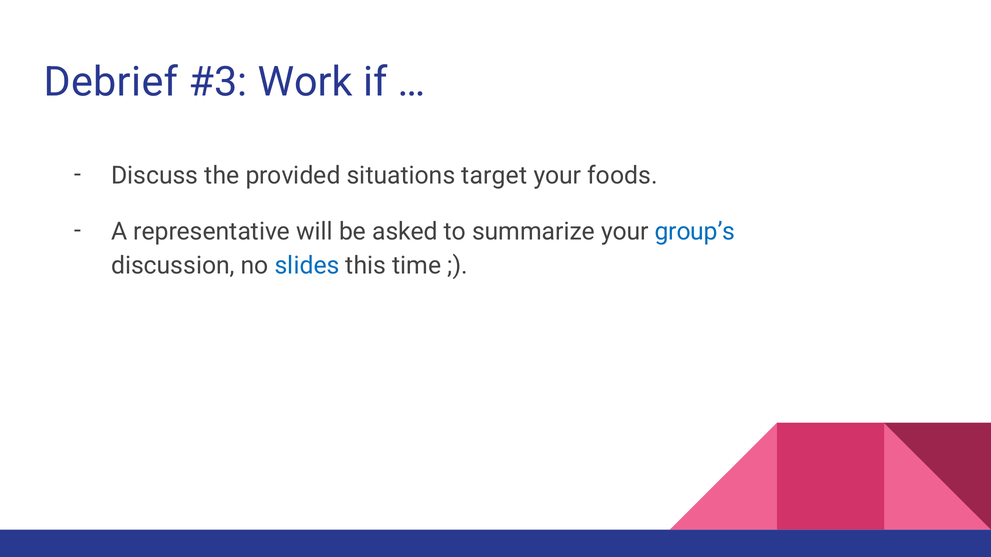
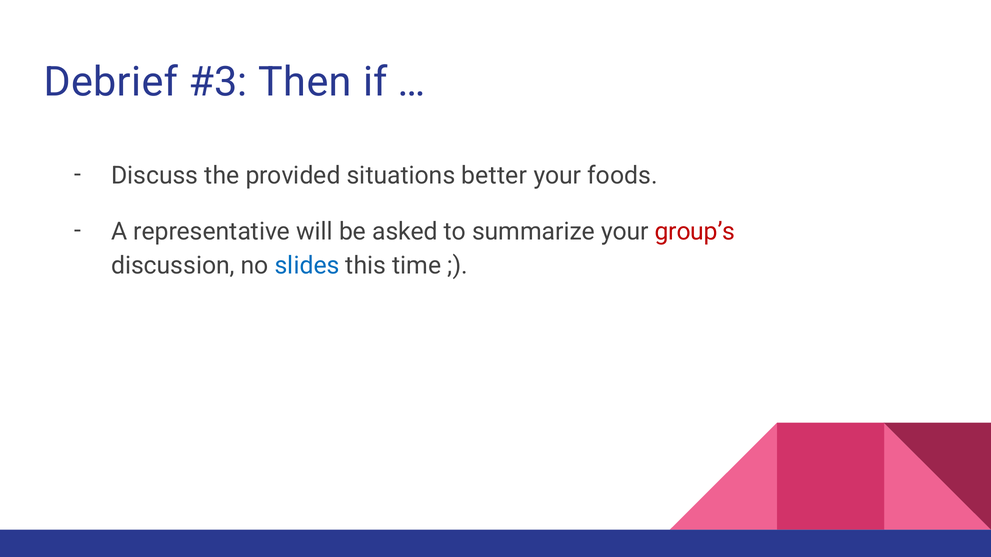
Work: Work -> Then
target: target -> better
group’s colour: blue -> red
